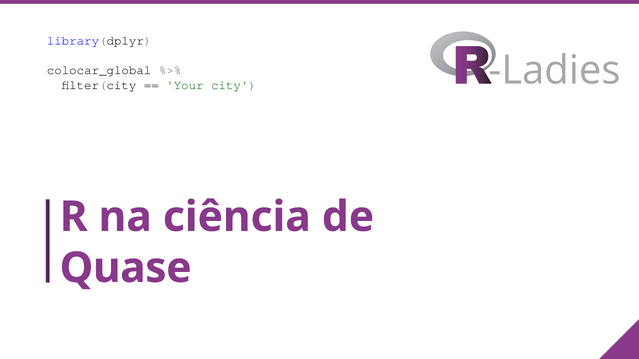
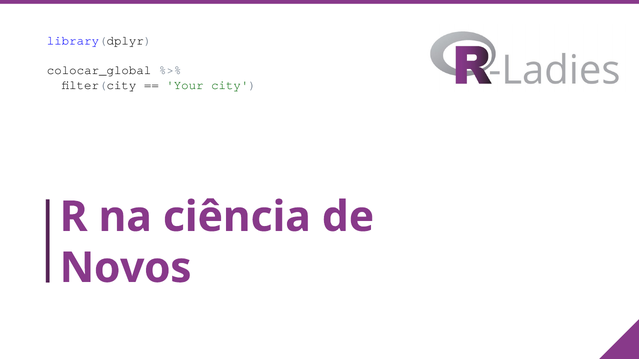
Quase: Quase -> Novos
